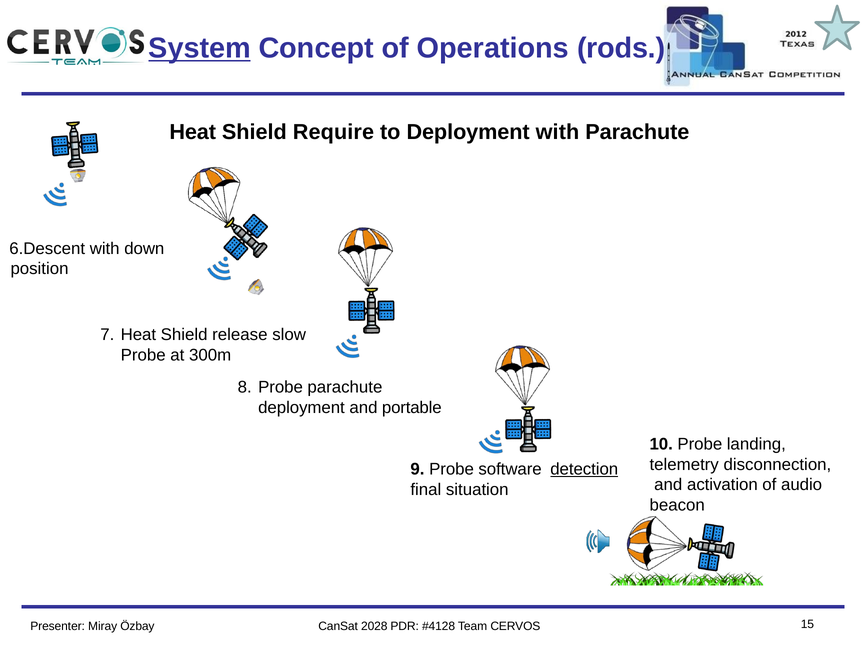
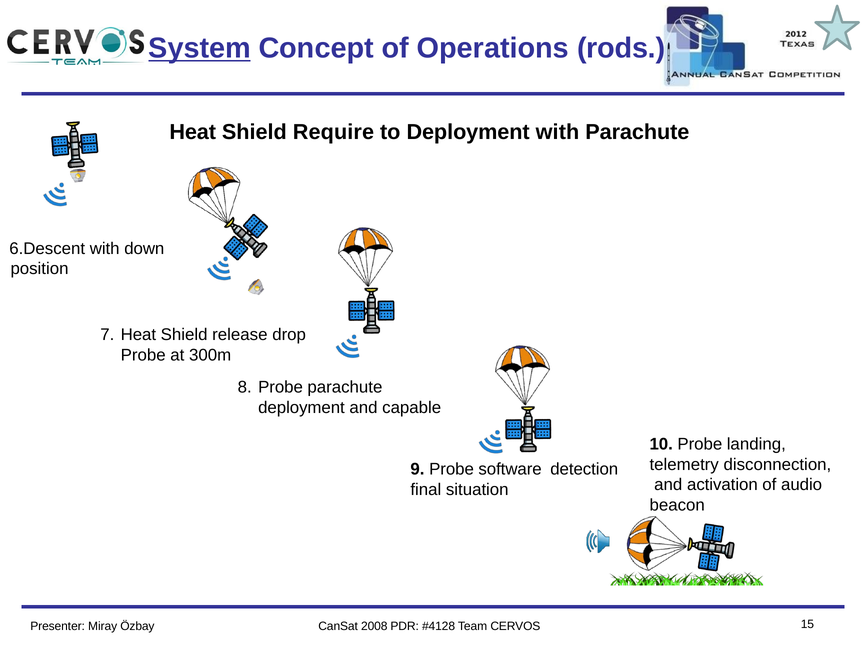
slow: slow -> drop
portable: portable -> capable
detection underline: present -> none
2028: 2028 -> 2008
